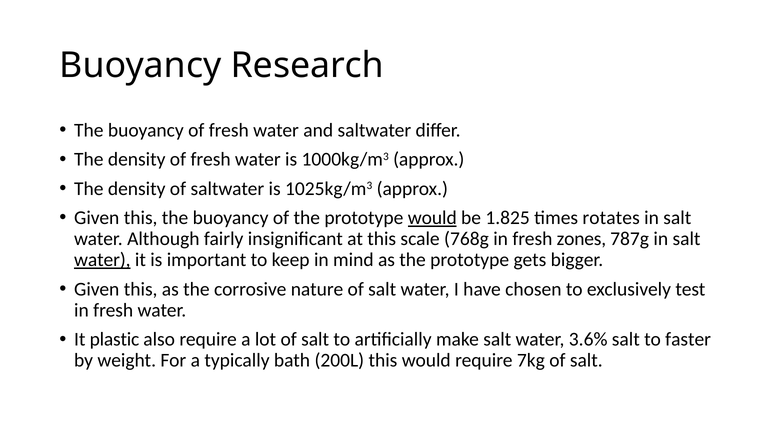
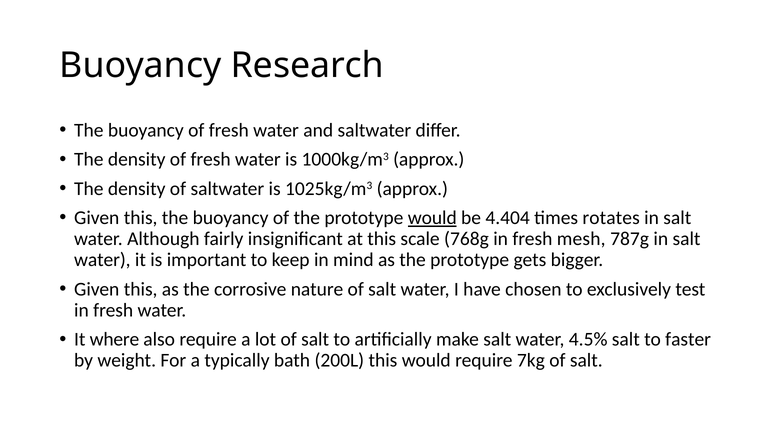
1.825: 1.825 -> 4.404
zones: zones -> mesh
water at (102, 260) underline: present -> none
plastic: plastic -> where
3.6%: 3.6% -> 4.5%
